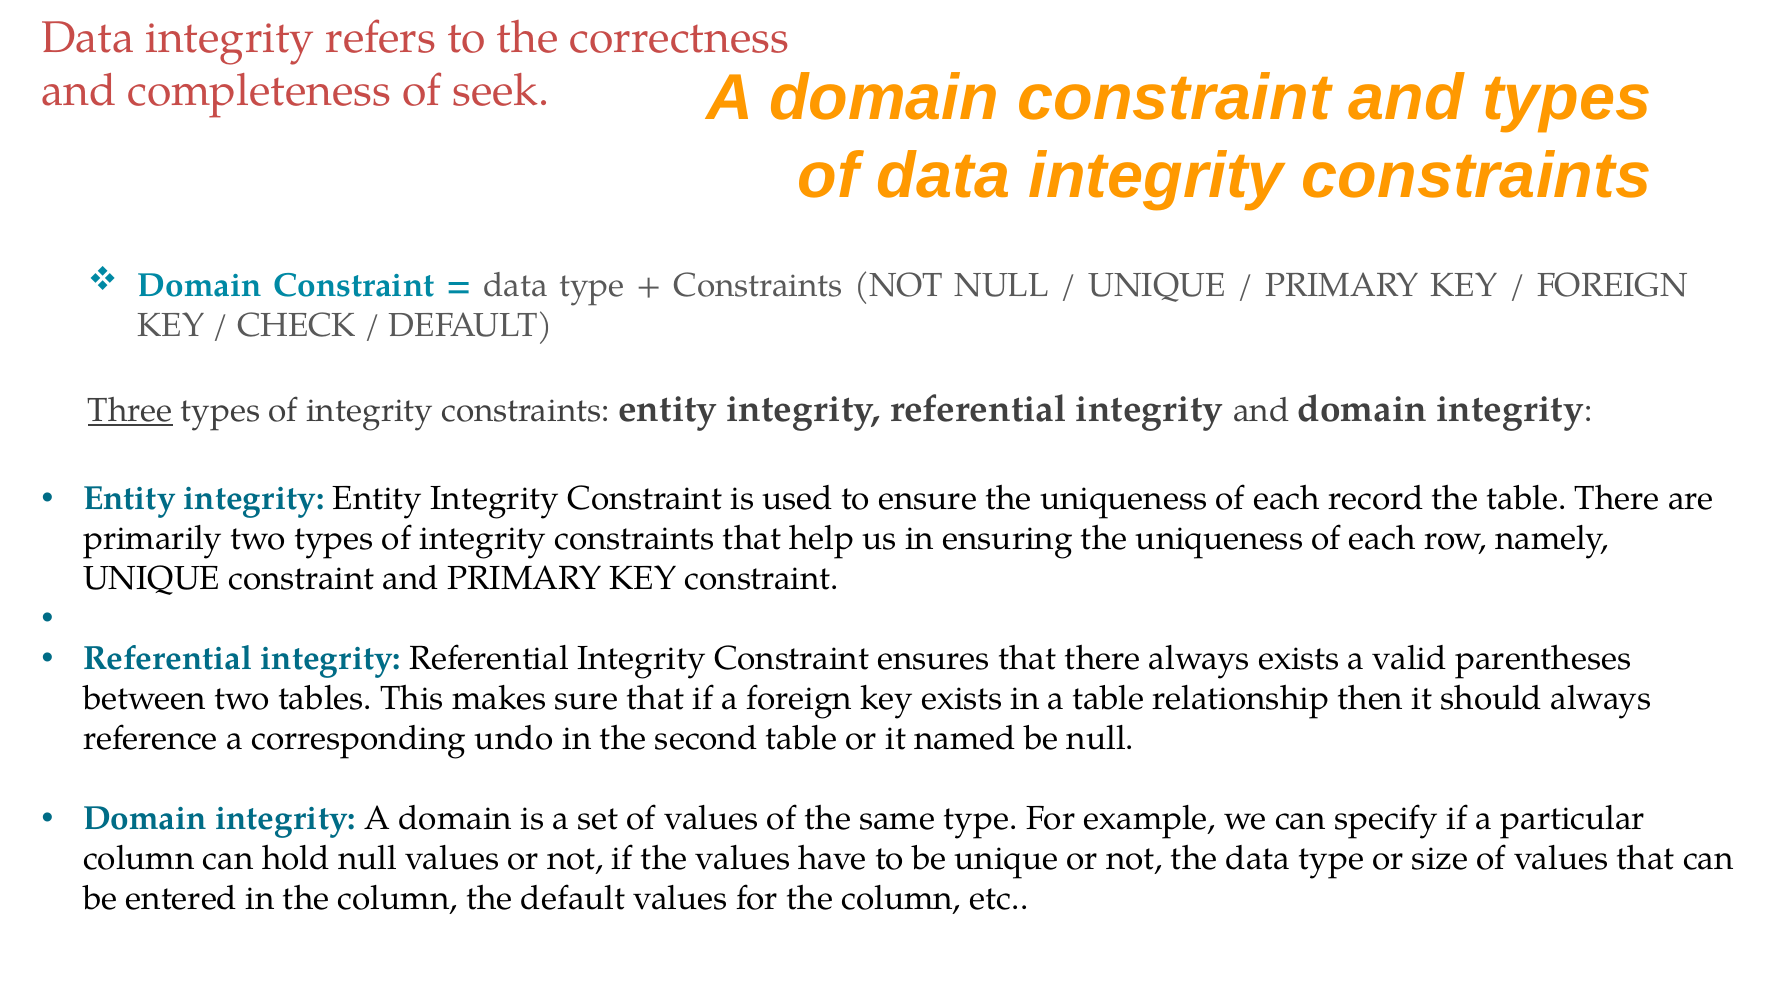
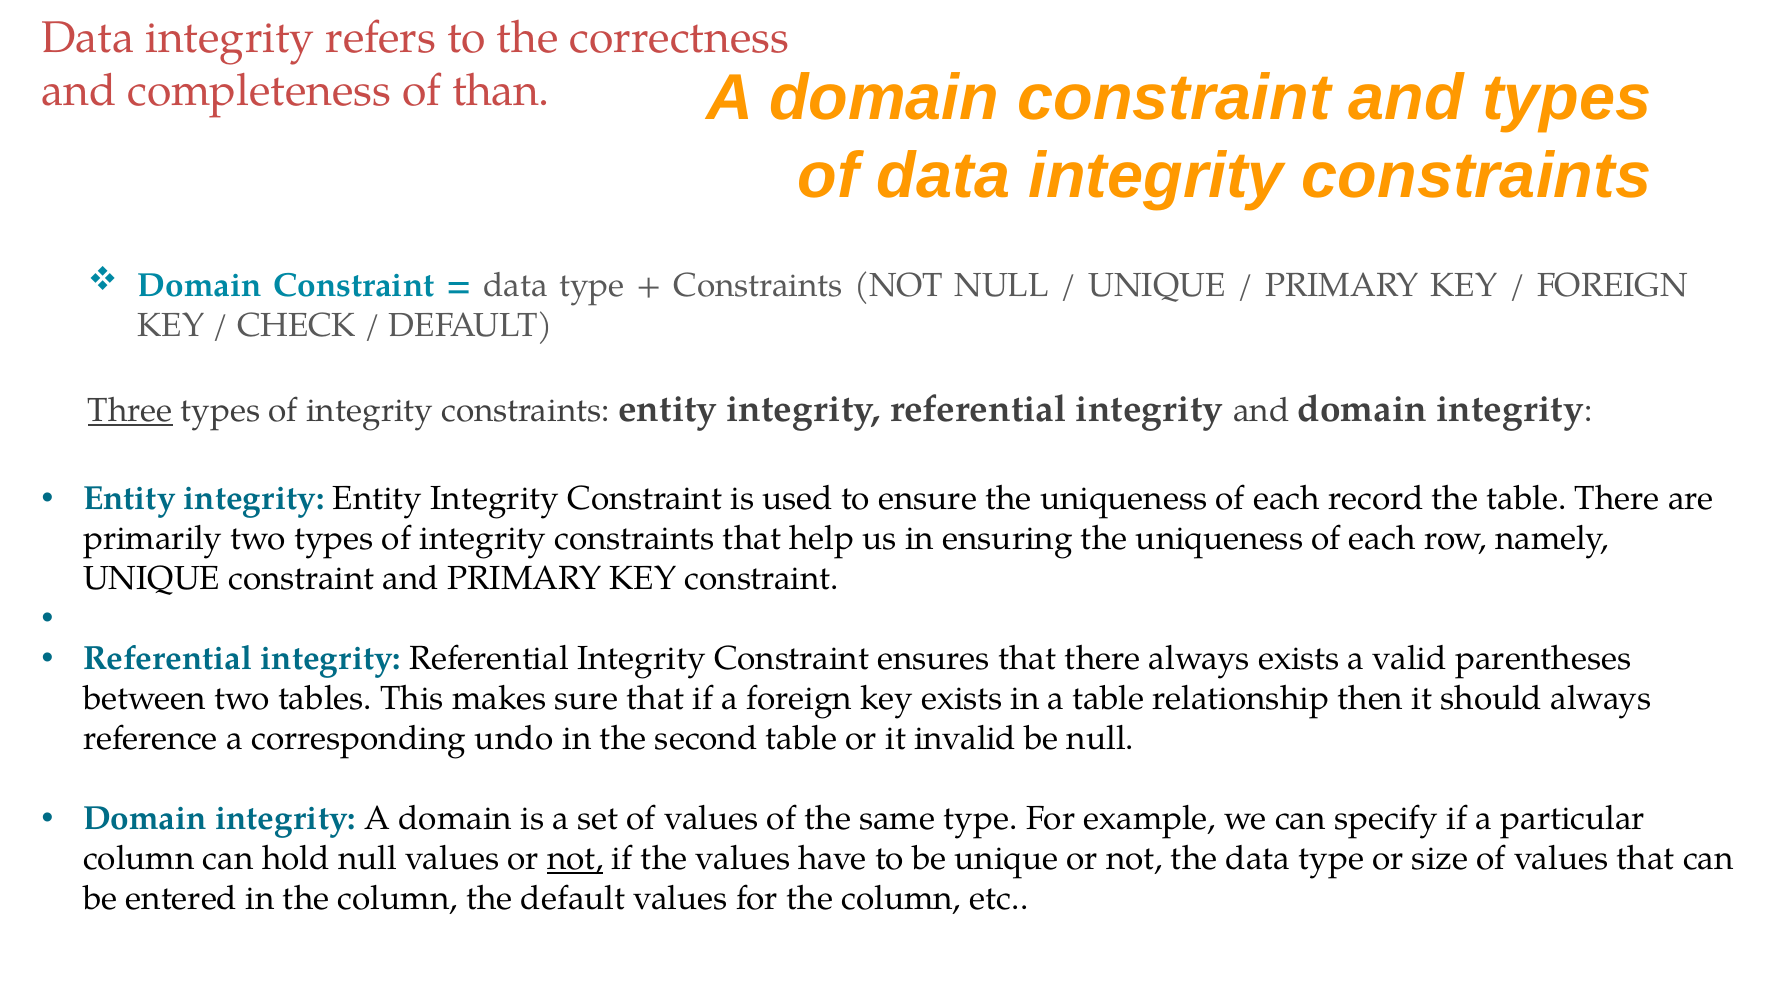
seek: seek -> than
named: named -> invalid
not at (575, 859) underline: none -> present
